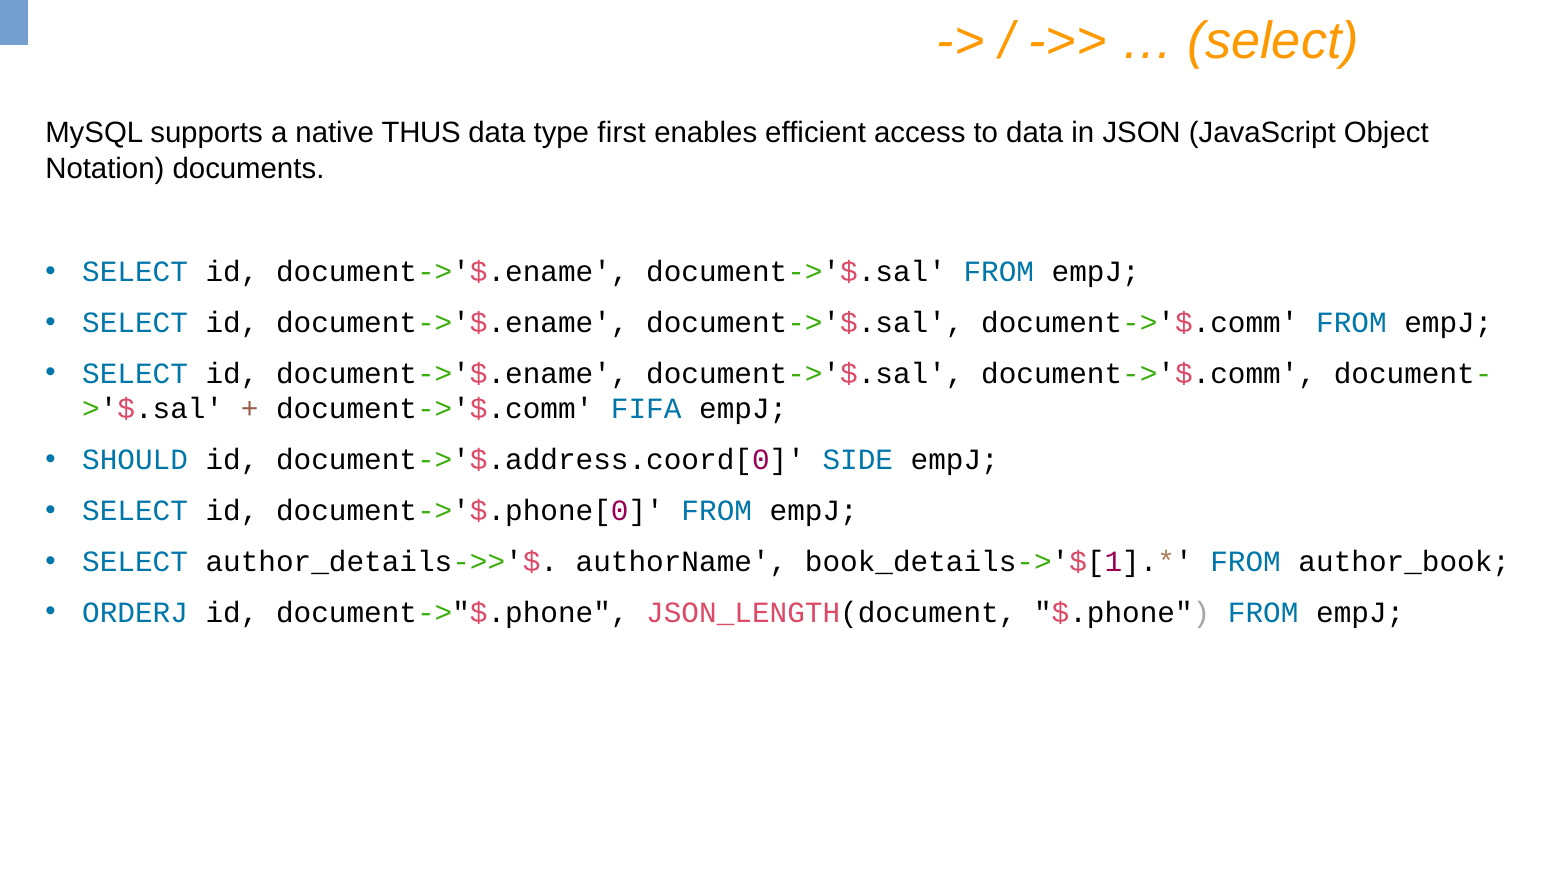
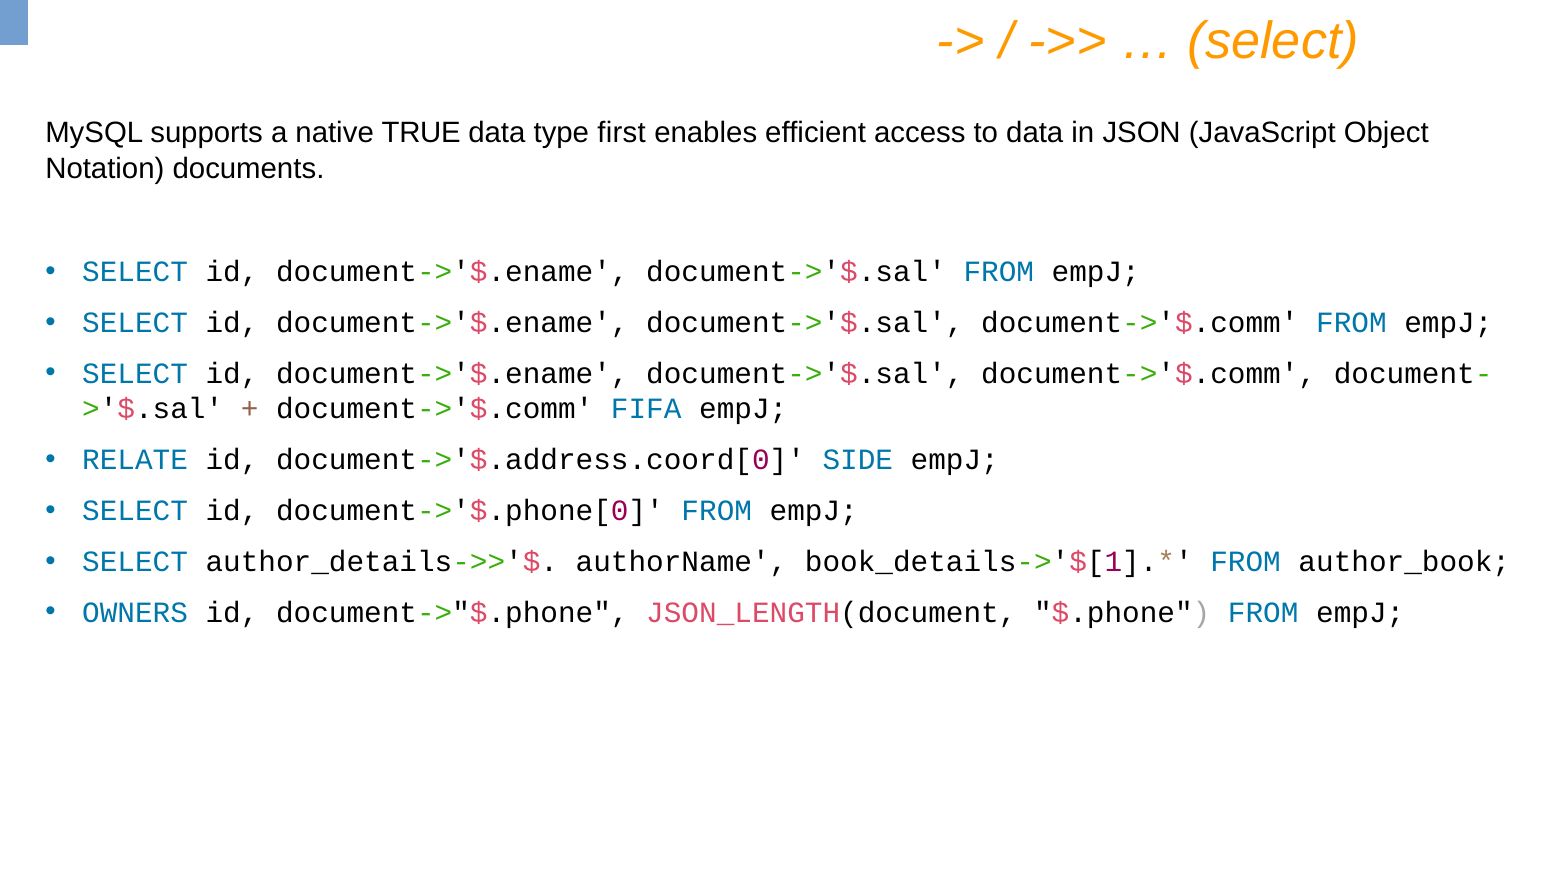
THUS: THUS -> TRUE
SHOULD: SHOULD -> RELATE
ORDERJ: ORDERJ -> OWNERS
